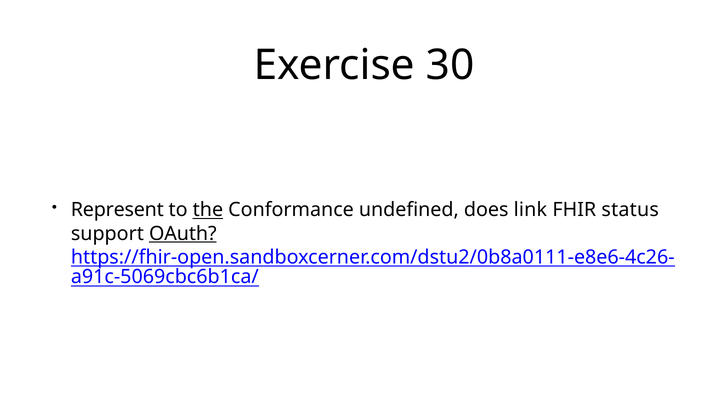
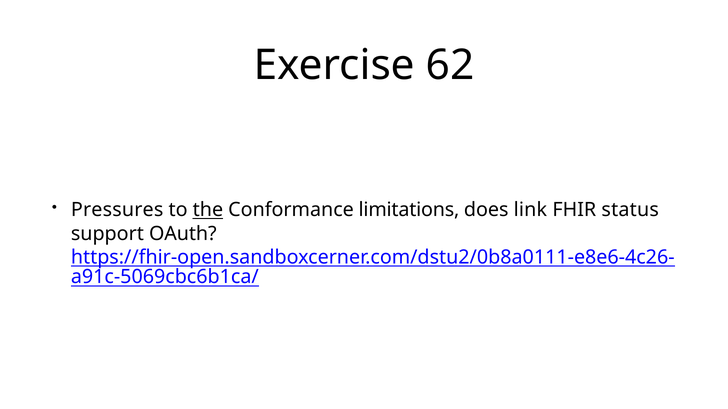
30: 30 -> 62
Represent: Represent -> Pressures
undefined: undefined -> limitations
OAuth underline: present -> none
